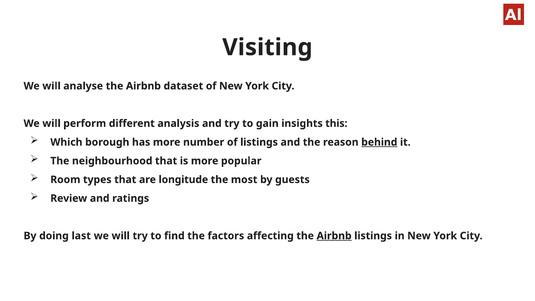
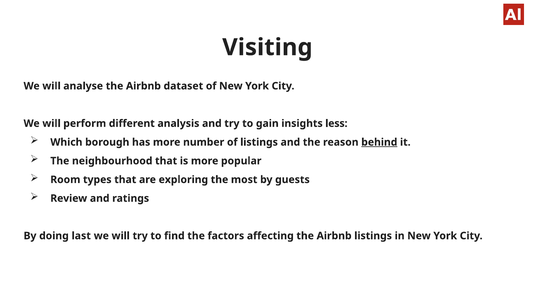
this: this -> less
longitude: longitude -> exploring
Airbnb at (334, 236) underline: present -> none
